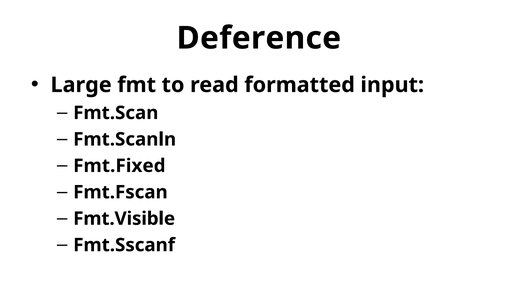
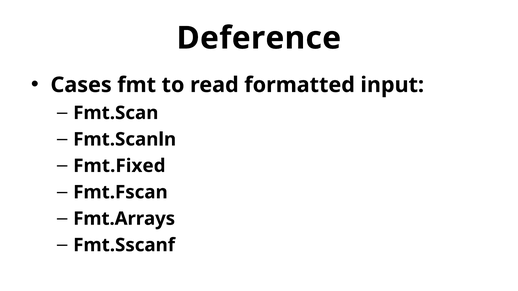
Large: Large -> Cases
Fmt.Visible: Fmt.Visible -> Fmt.Arrays
